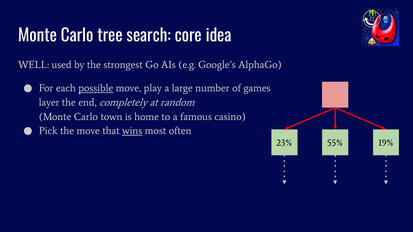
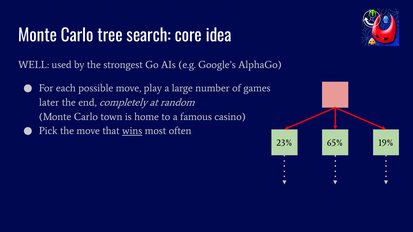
possible underline: present -> none
layer: layer -> later
55%: 55% -> 65%
